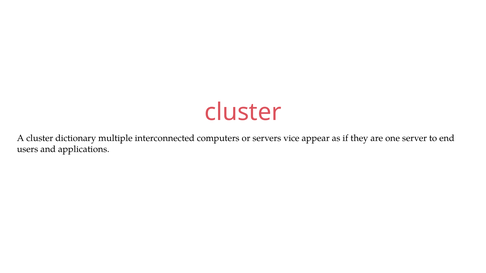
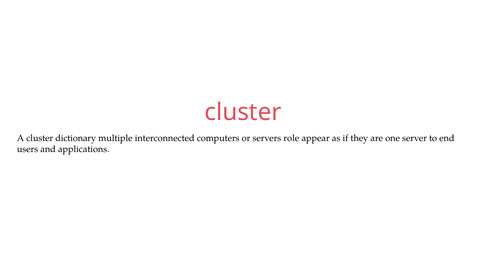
vice: vice -> role
